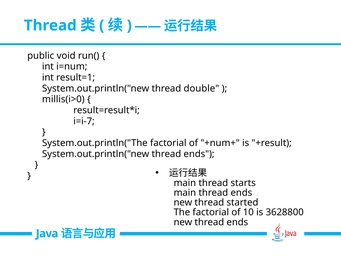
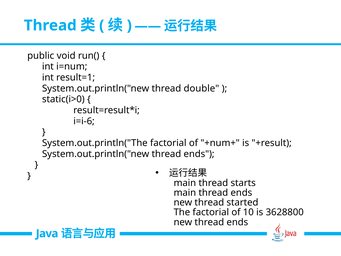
millis(i>0: millis(i>0 -> static(i>0
i=i-7: i=i-7 -> i=i-6
